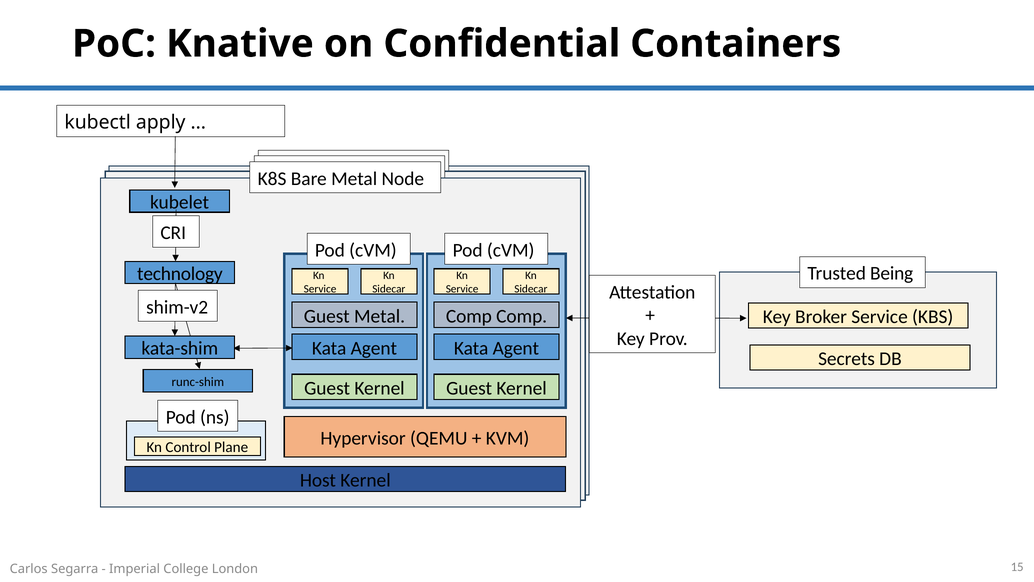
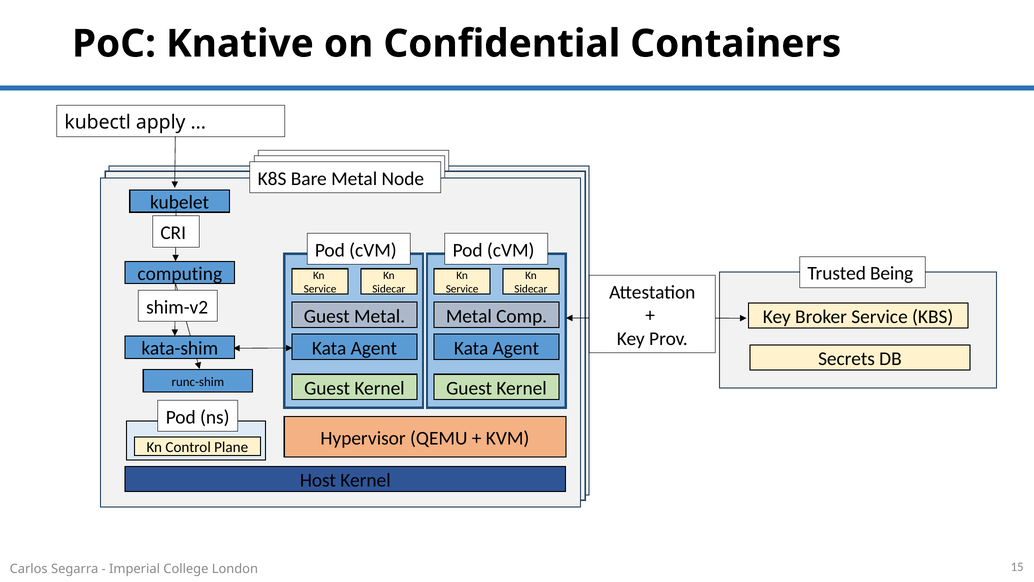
technology: technology -> computing
Comp at (469, 316): Comp -> Metal
